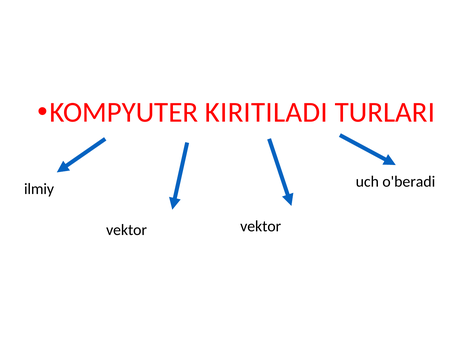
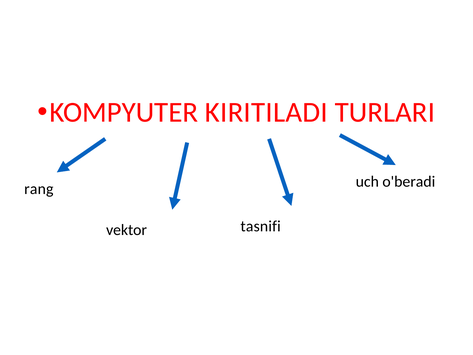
ilmiy: ilmiy -> rang
vektor vektor: vektor -> tasnifi
